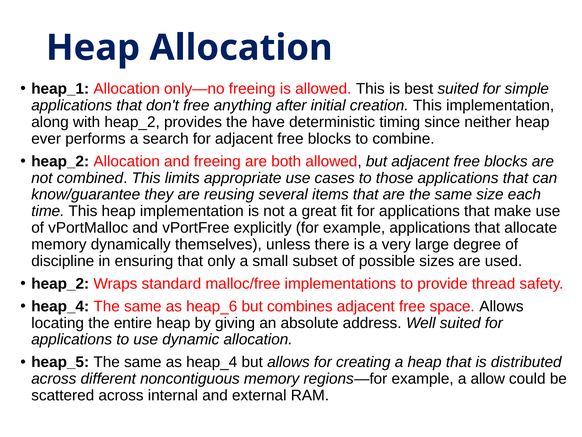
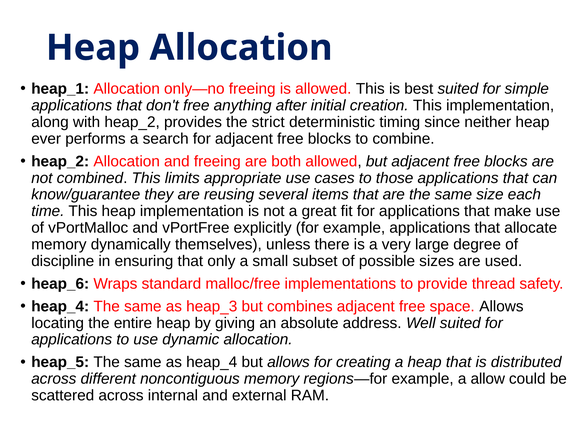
have: have -> strict
heap_2 at (60, 283): heap_2 -> heap_6
heap_6: heap_6 -> heap_3
